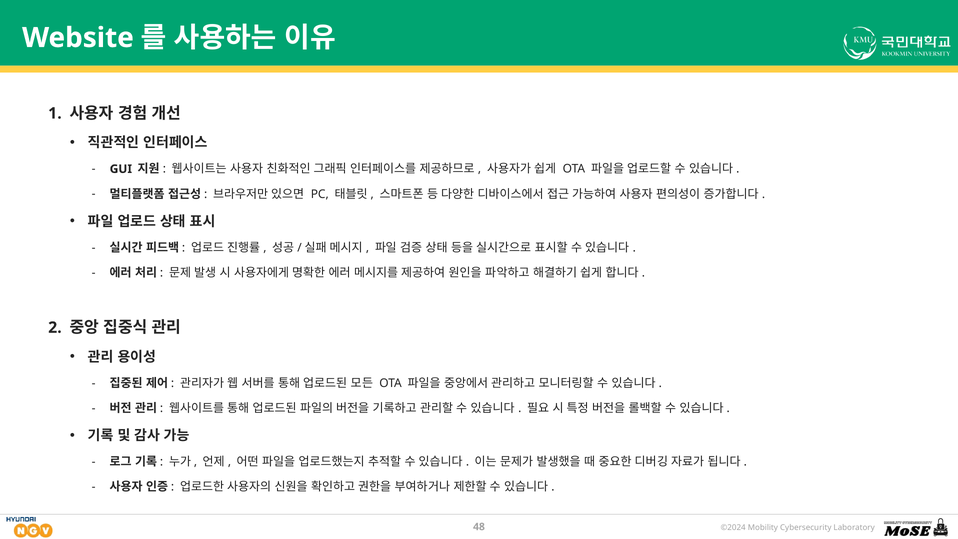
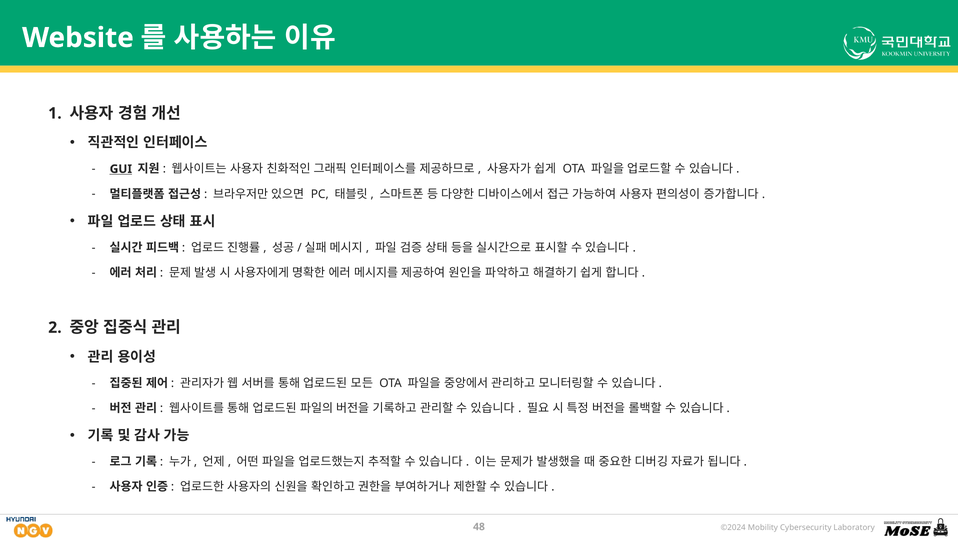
GUI underline: none -> present
